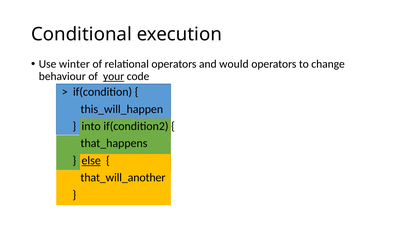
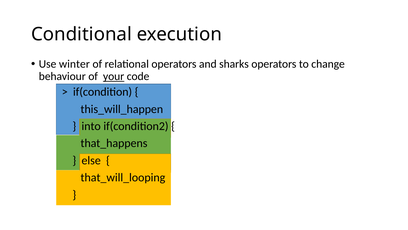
would: would -> sharks
else underline: present -> none
that_will_another: that_will_another -> that_will_looping
